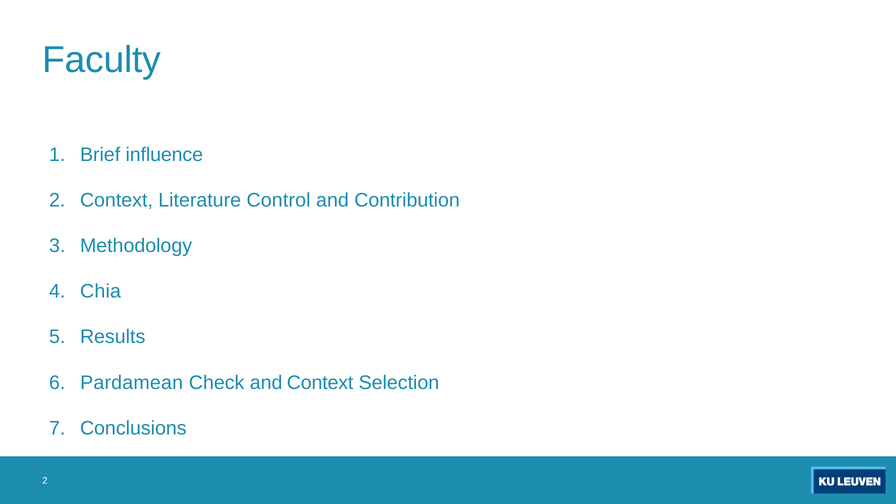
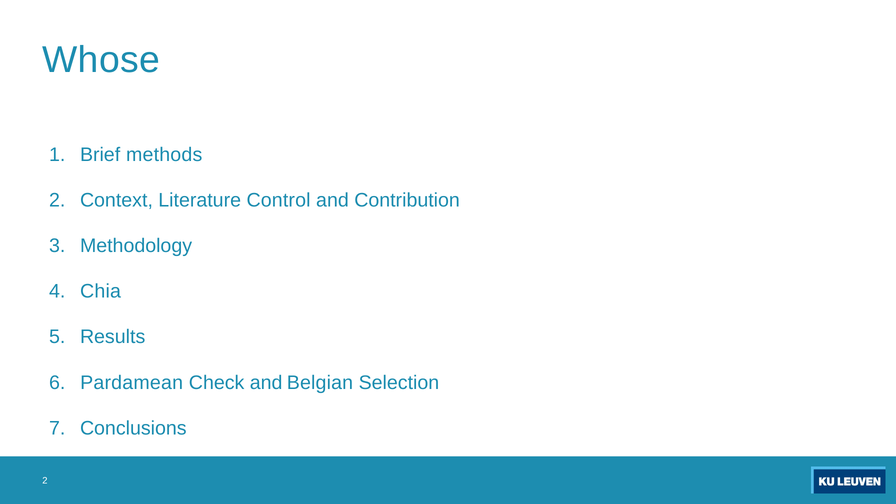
Faculty: Faculty -> Whose
influence: influence -> methods
and Context: Context -> Belgian
